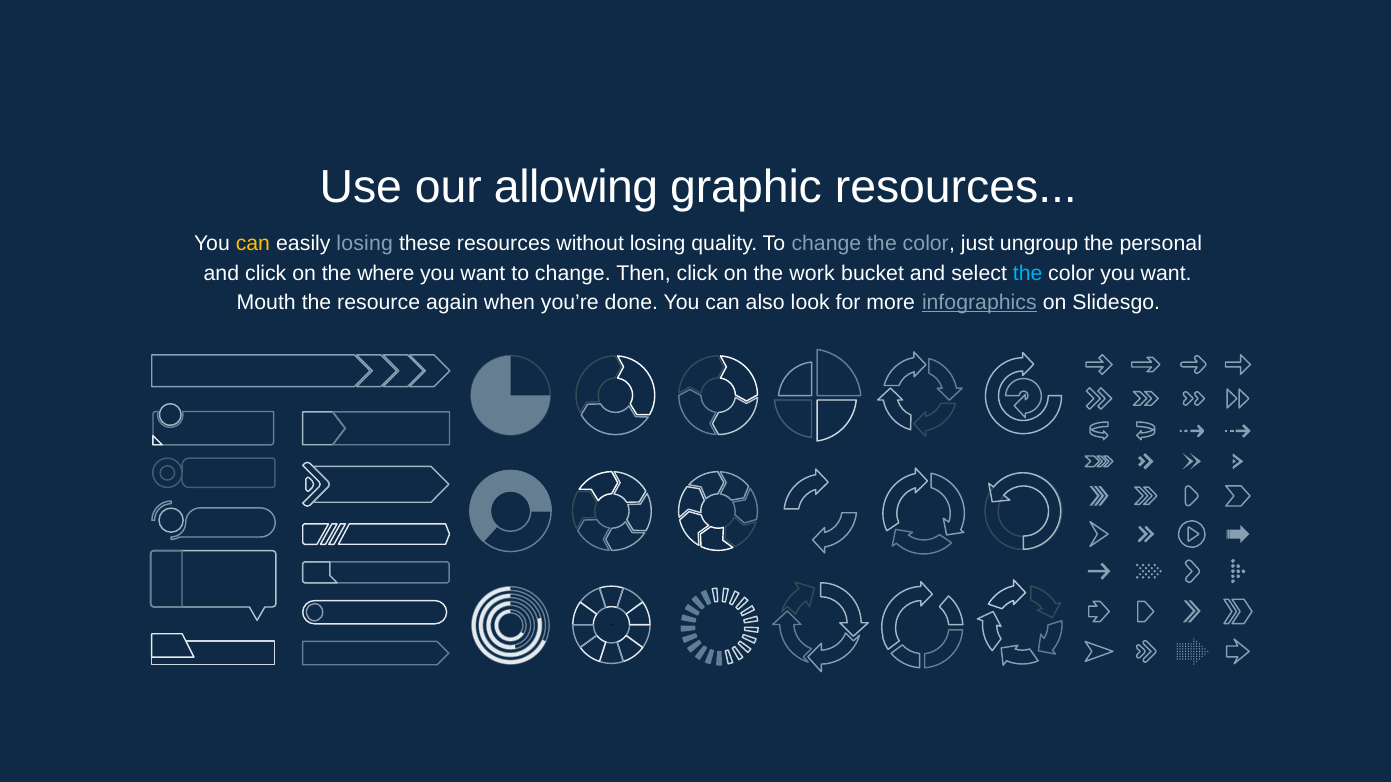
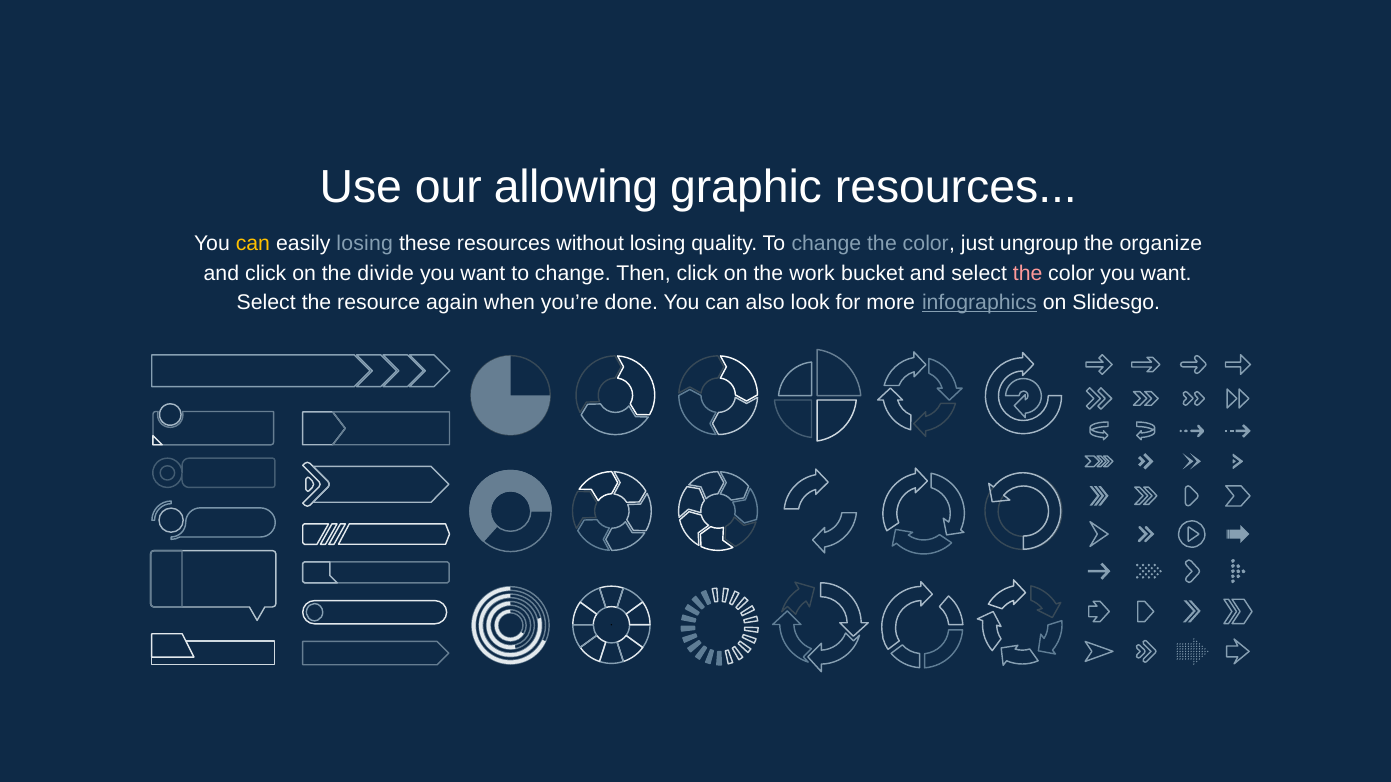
personal: personal -> organize
where: where -> divide
the at (1028, 273) colour: light blue -> pink
Mouth at (266, 303): Mouth -> Select
